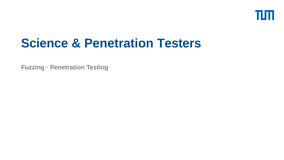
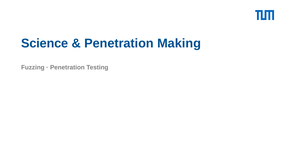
Testers: Testers -> Making
